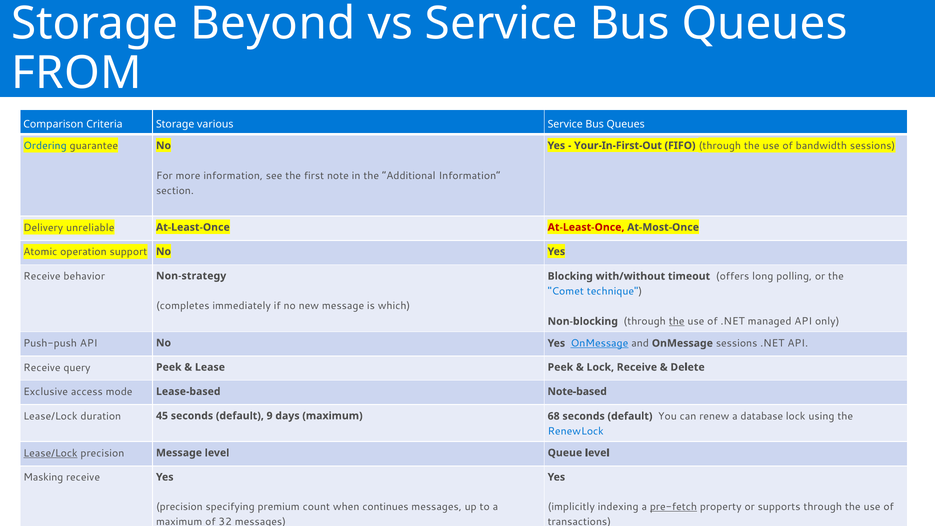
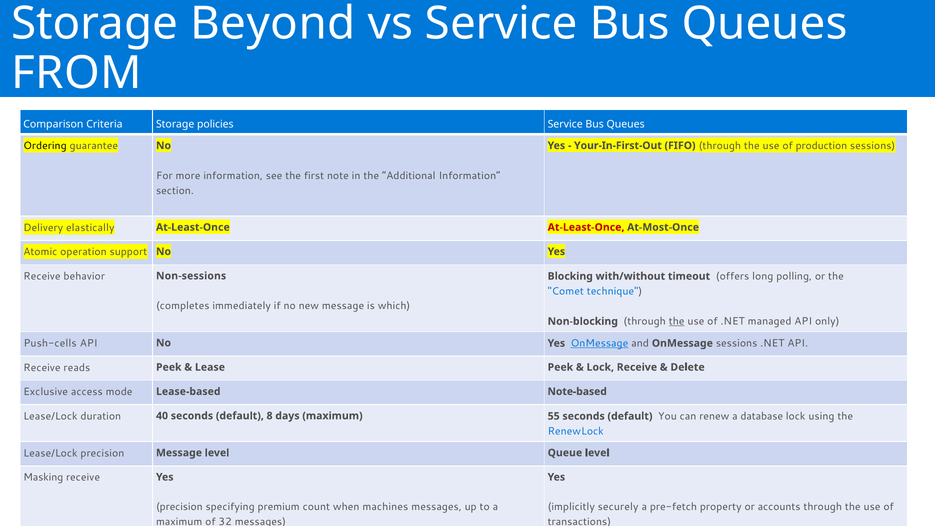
various: various -> policies
Ordering colour: blue -> black
bandwidth: bandwidth -> production
unreliable: unreliable -> elastically
Non-strategy: Non-strategy -> Non-sessions
Push-push: Push-push -> Push-cells
query: query -> reads
45: 45 -> 40
9: 9 -> 8
68: 68 -> 55
Lease/Lock at (50, 453) underline: present -> none
continues: continues -> machines
indexing: indexing -> securely
pre-fetch underline: present -> none
supports: supports -> accounts
